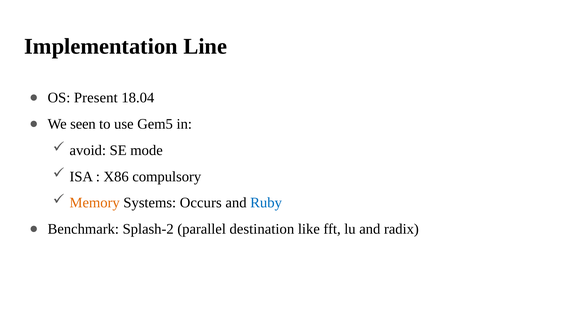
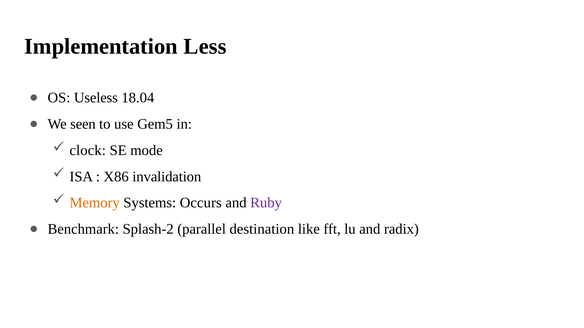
Line: Line -> Less
Present: Present -> Useless
avoid: avoid -> clock
compulsory: compulsory -> invalidation
Ruby colour: blue -> purple
